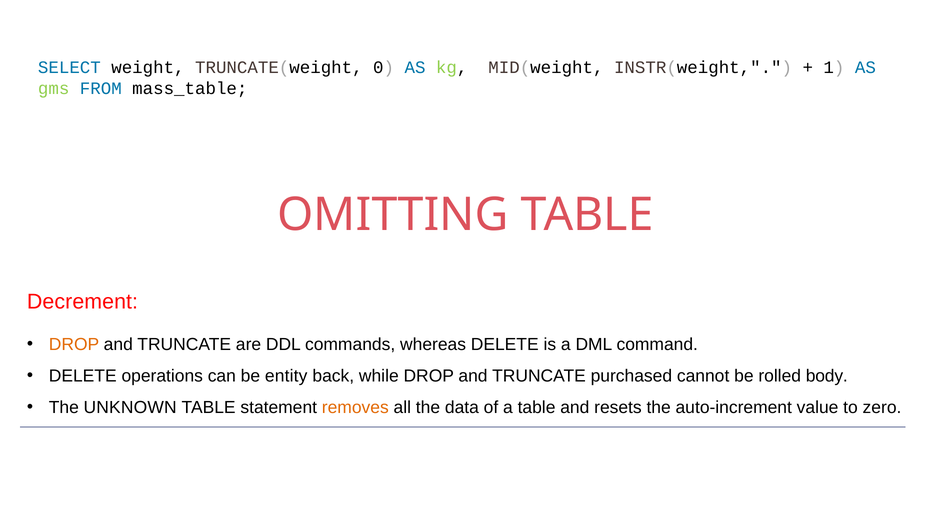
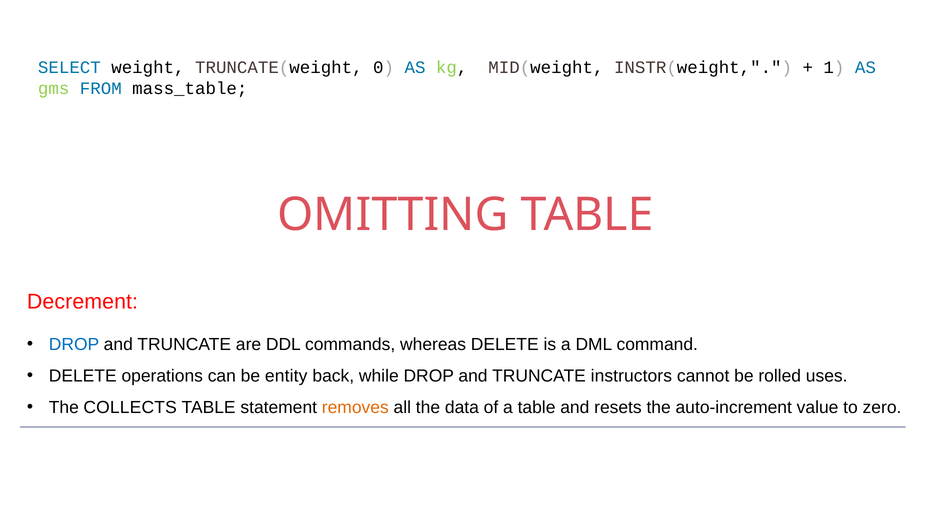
DROP at (74, 344) colour: orange -> blue
purchased: purchased -> instructors
body: body -> uses
UNKNOWN: UNKNOWN -> COLLECTS
